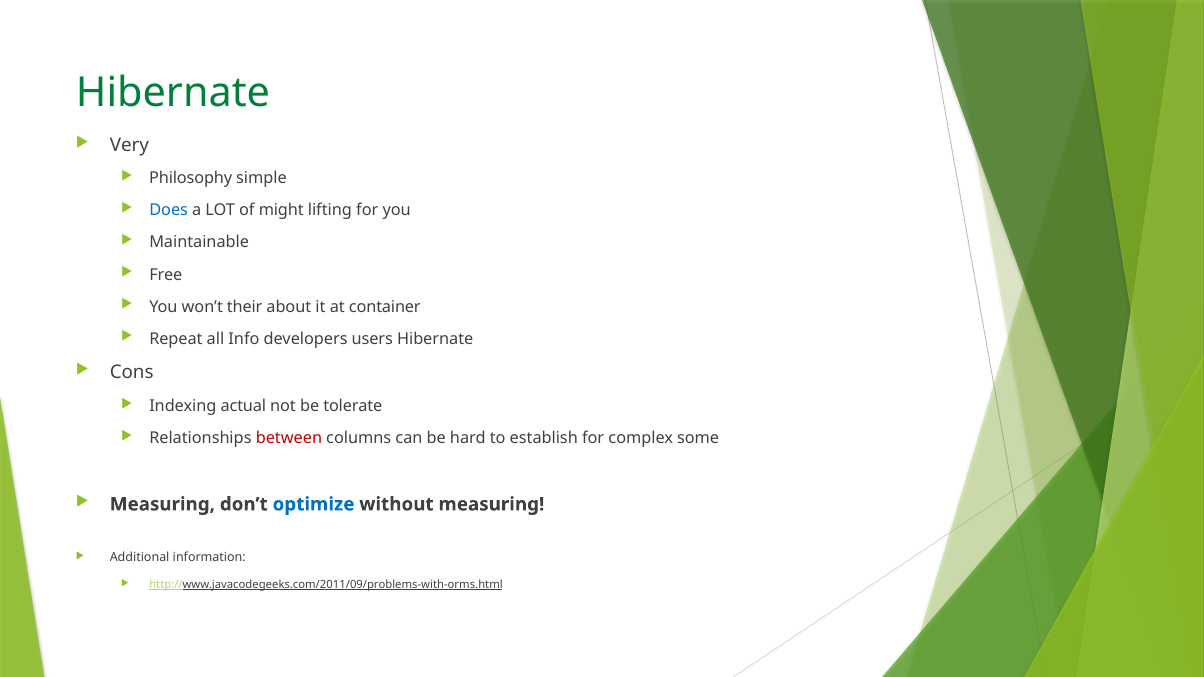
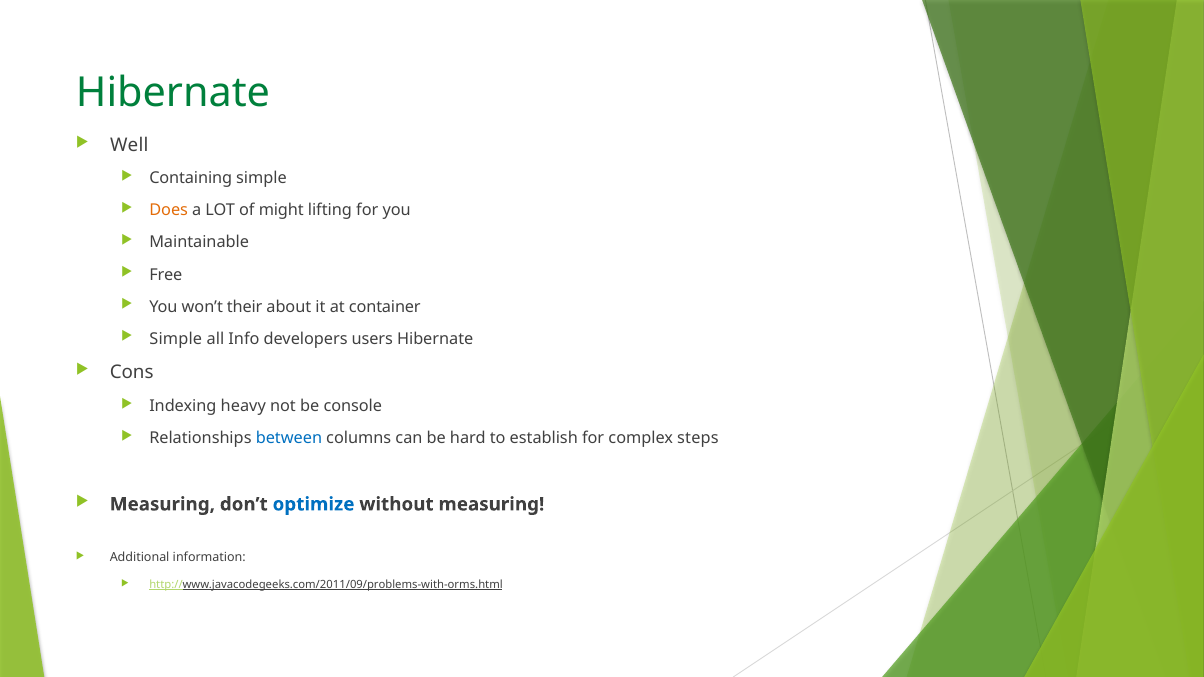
Very: Very -> Well
Philosophy: Philosophy -> Containing
Does colour: blue -> orange
Repeat at (176, 339): Repeat -> Simple
actual: actual -> heavy
tolerate: tolerate -> console
between colour: red -> blue
some: some -> steps
